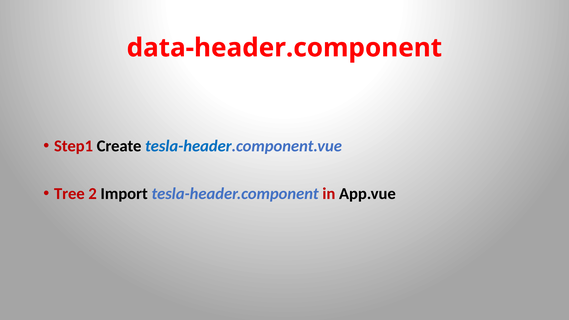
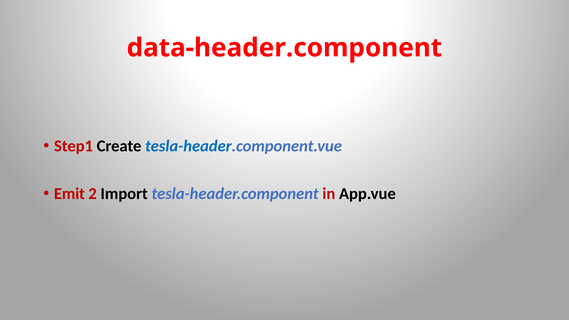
Tree: Tree -> Emit
